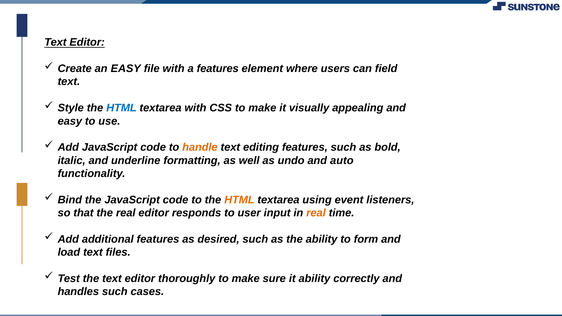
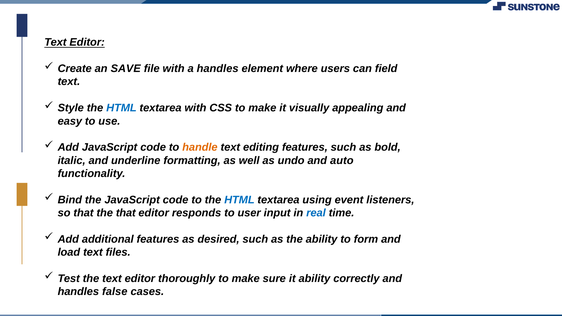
an EASY: EASY -> SAVE
a features: features -> handles
HTML at (239, 200) colour: orange -> blue
the real: real -> that
real at (316, 213) colour: orange -> blue
handles such: such -> false
